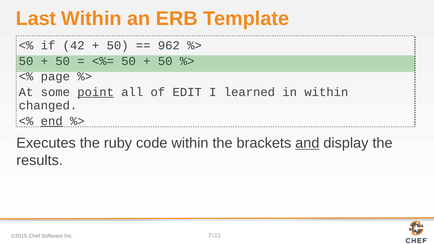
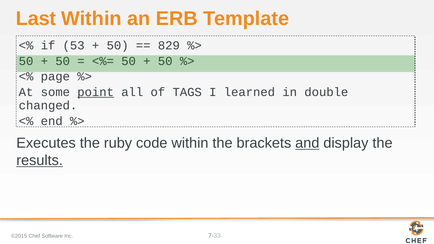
42: 42 -> 53
962: 962 -> 829
EDIT: EDIT -> TAGS
in within: within -> double
end underline: present -> none
results underline: none -> present
